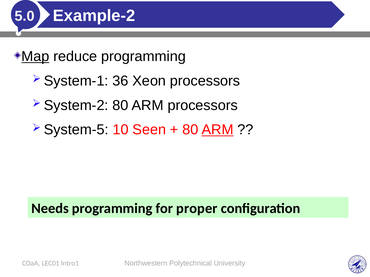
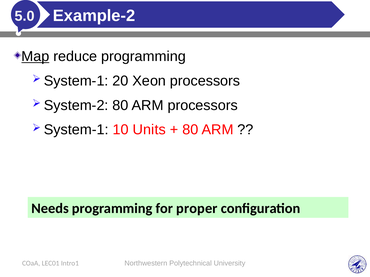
36: 36 -> 20
System-5 at (76, 130): System-5 -> System-1
Seen: Seen -> Units
ARM at (218, 130) underline: present -> none
